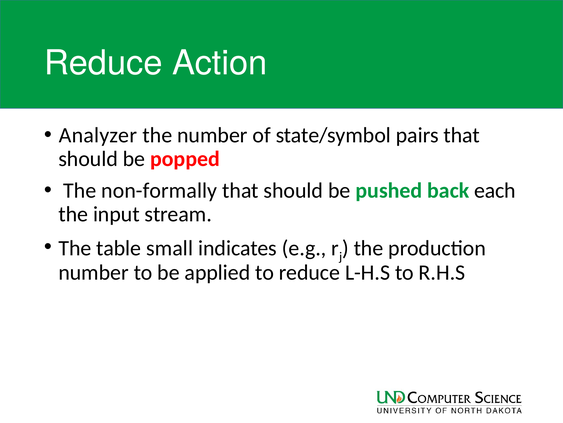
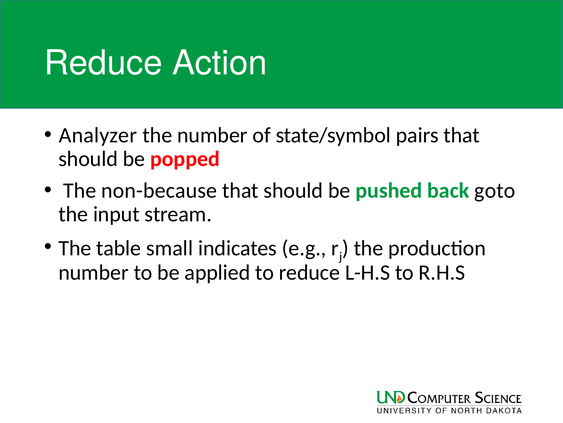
non-formally: non-formally -> non-because
each: each -> goto
